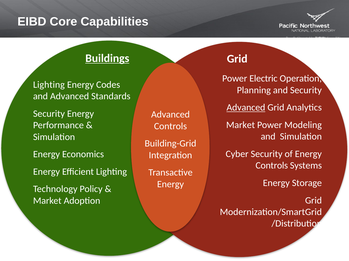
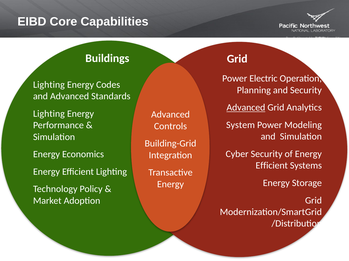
Buildings underline: present -> none
Security at (49, 114): Security -> Lighting
Market at (241, 125): Market -> System
Controls at (272, 166): Controls -> Efficient
